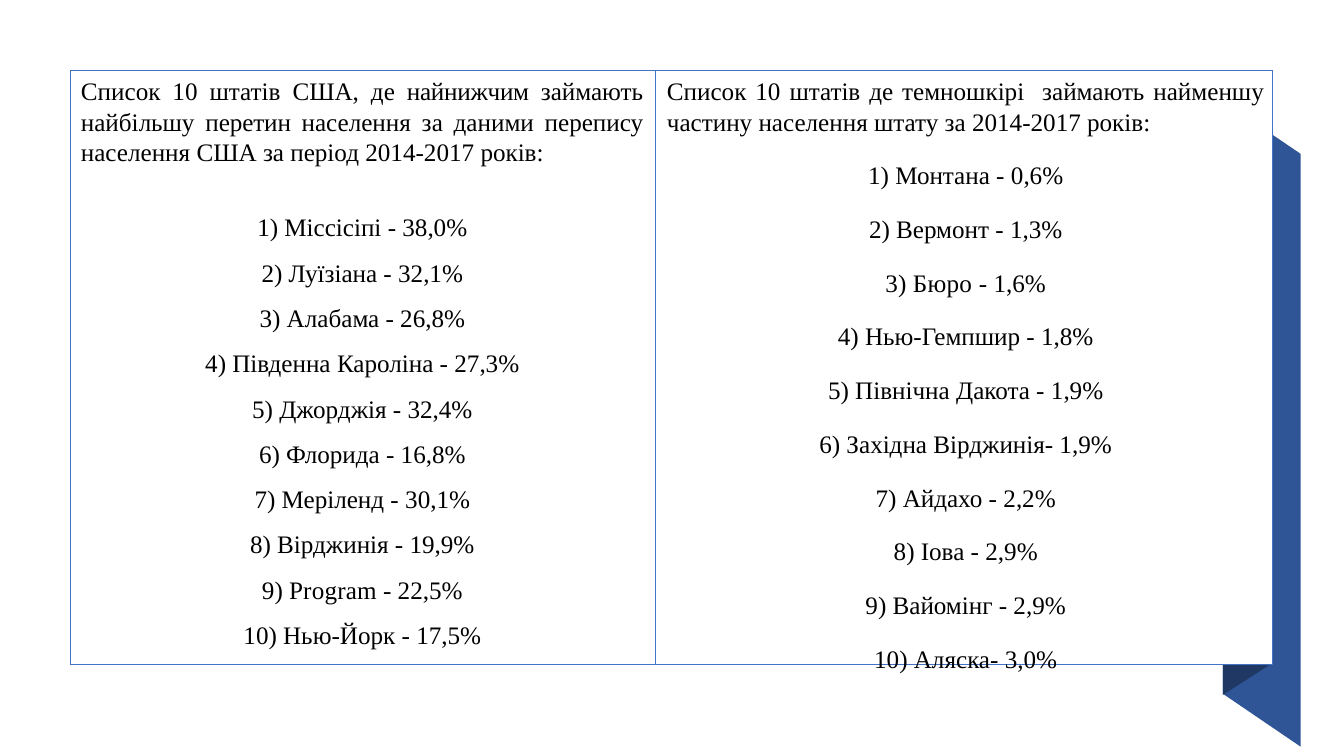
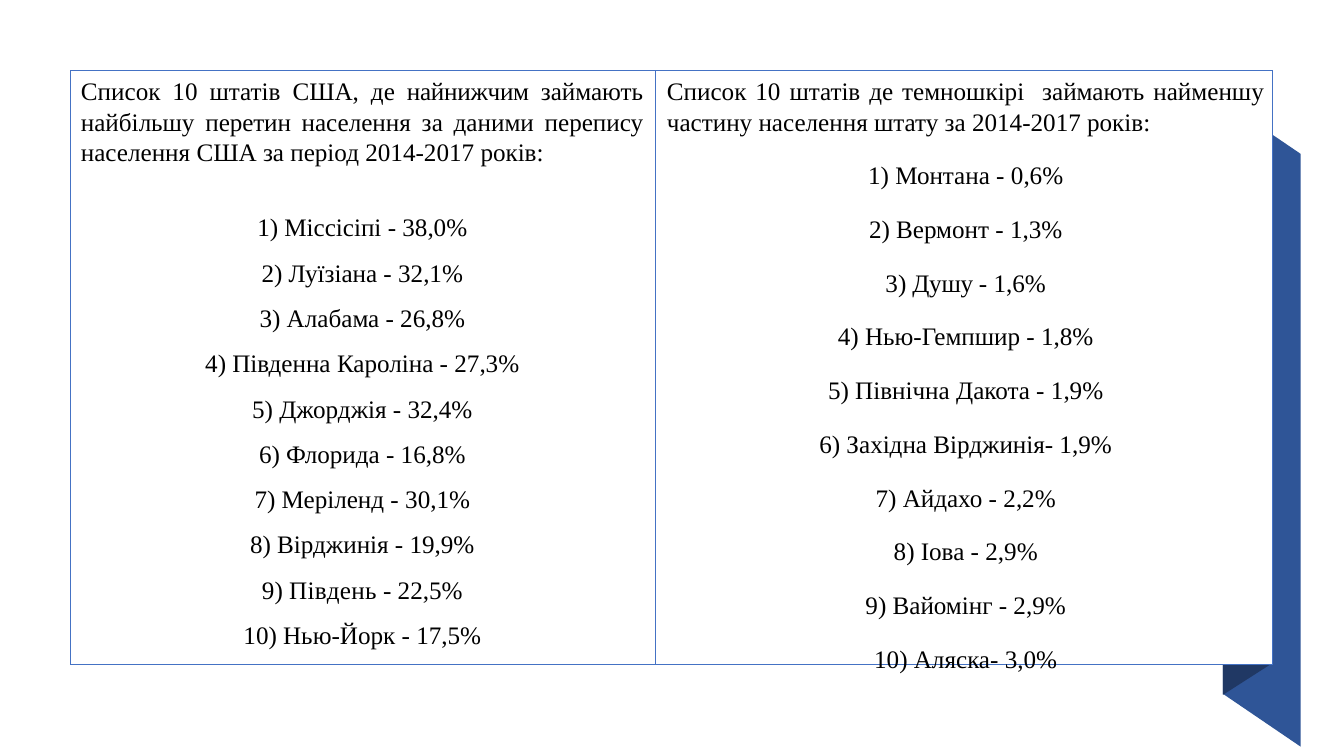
Бюро: Бюро -> Душу
Program: Program -> Південь
